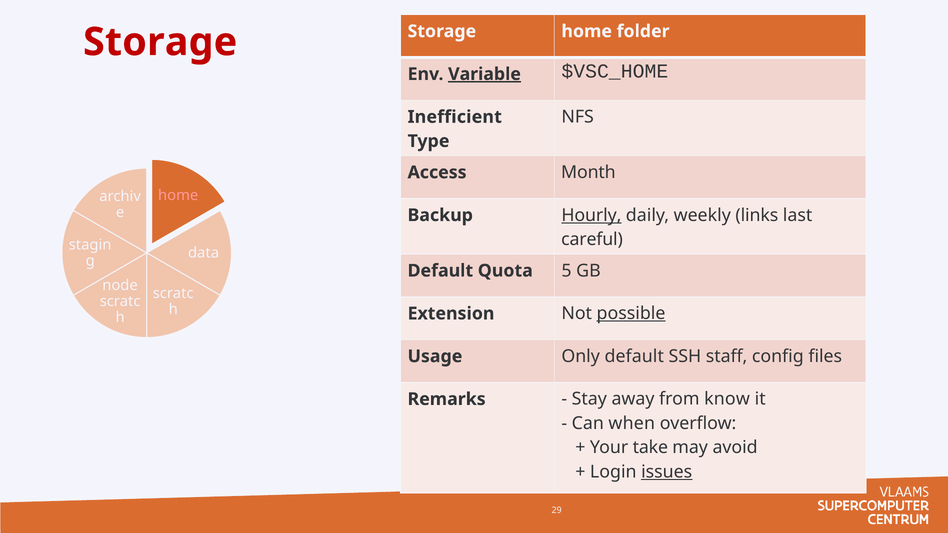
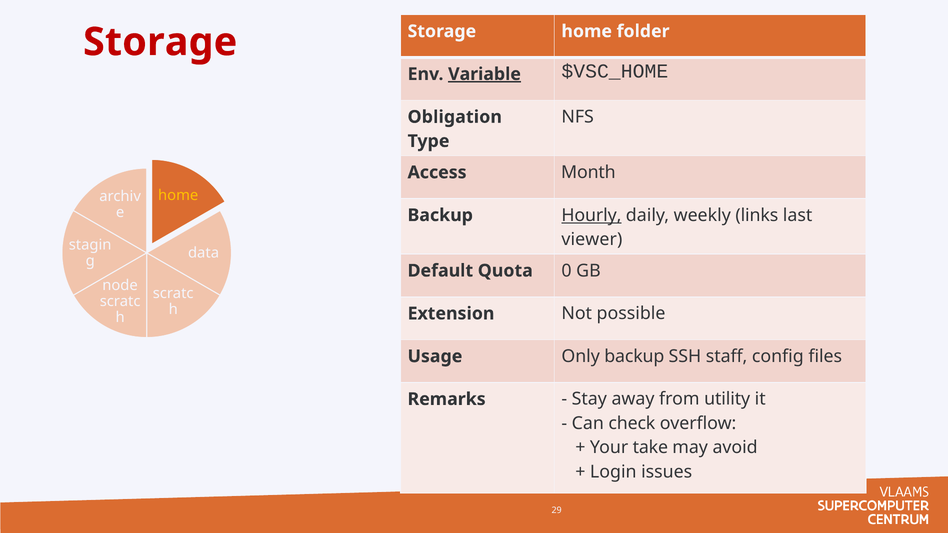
Inefficient: Inefficient -> Obligation
home at (178, 196) colour: pink -> yellow
careful: careful -> viewer
5: 5 -> 0
possible underline: present -> none
Only default: default -> backup
know: know -> utility
when: when -> check
issues underline: present -> none
